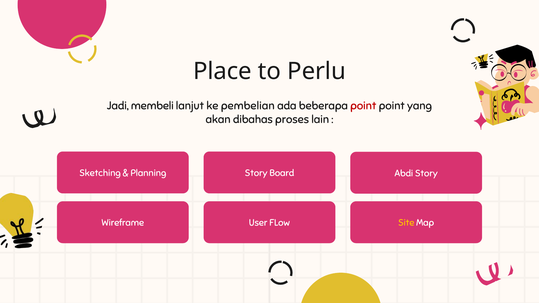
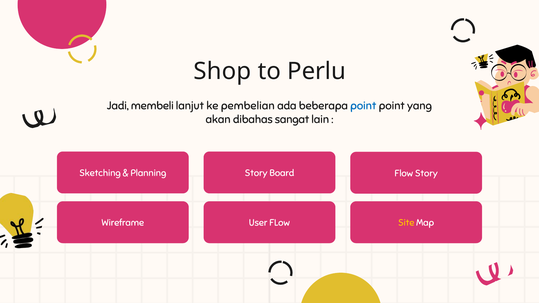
Place: Place -> Shop
point at (363, 106) colour: red -> blue
proses: proses -> sangat
Abdi at (404, 173): Abdi -> Flow
